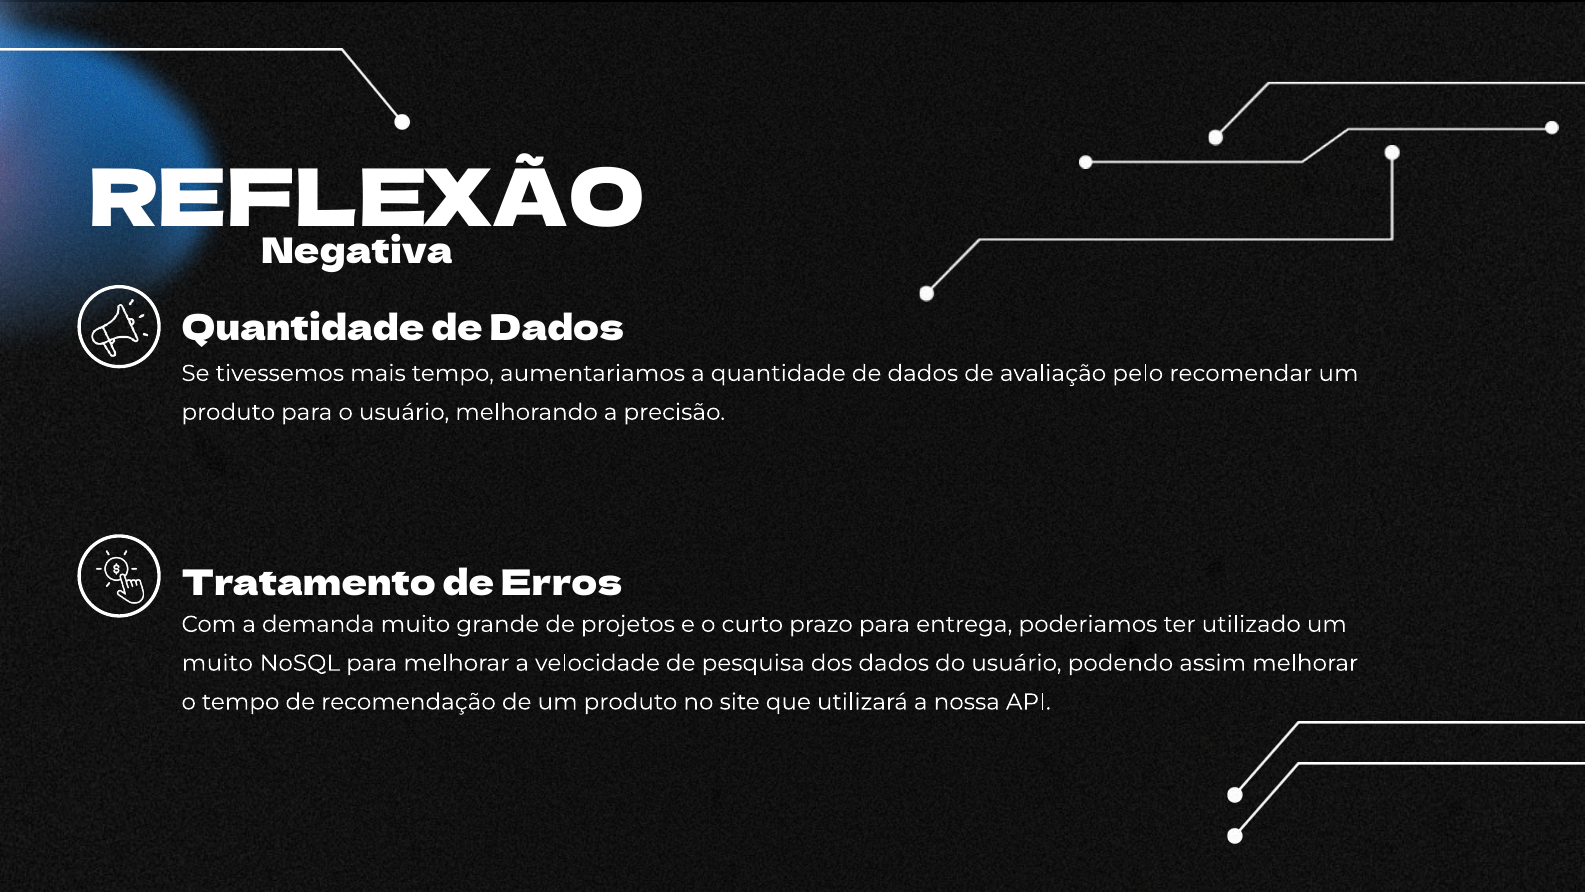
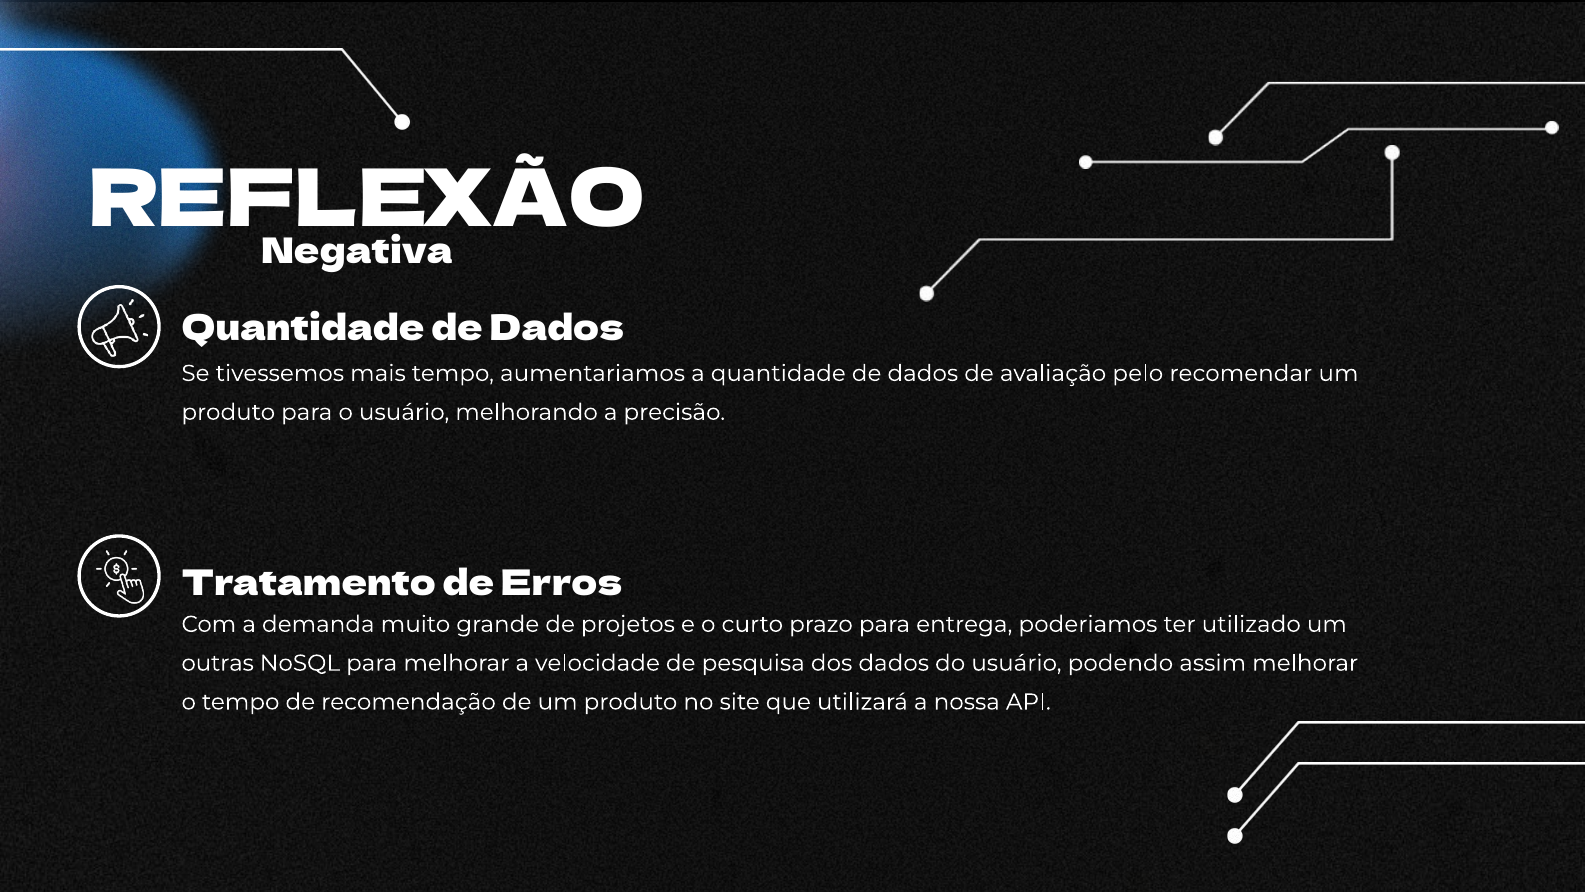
muito at (217, 663): muito -> outras
